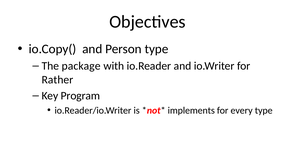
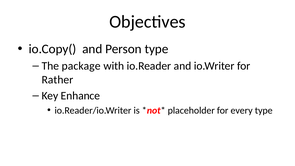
Program: Program -> Enhance
implements: implements -> placeholder
